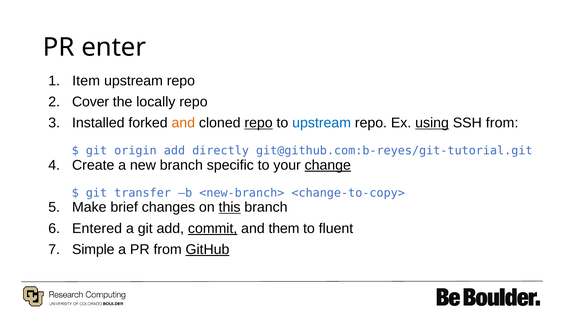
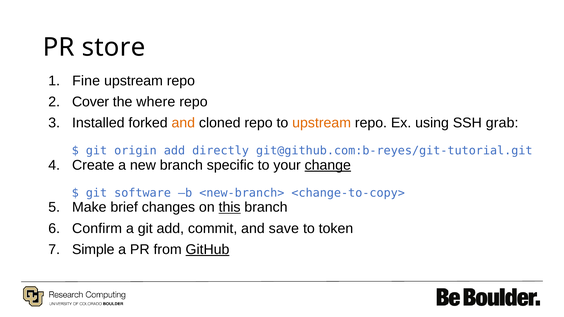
enter: enter -> store
Item: Item -> Fine
locally: locally -> where
repo at (259, 123) underline: present -> none
upstream at (322, 123) colour: blue -> orange
using underline: present -> none
SSH from: from -> grab
transfer: transfer -> software
Entered: Entered -> Confirm
commit underline: present -> none
them: them -> save
fluent: fluent -> token
